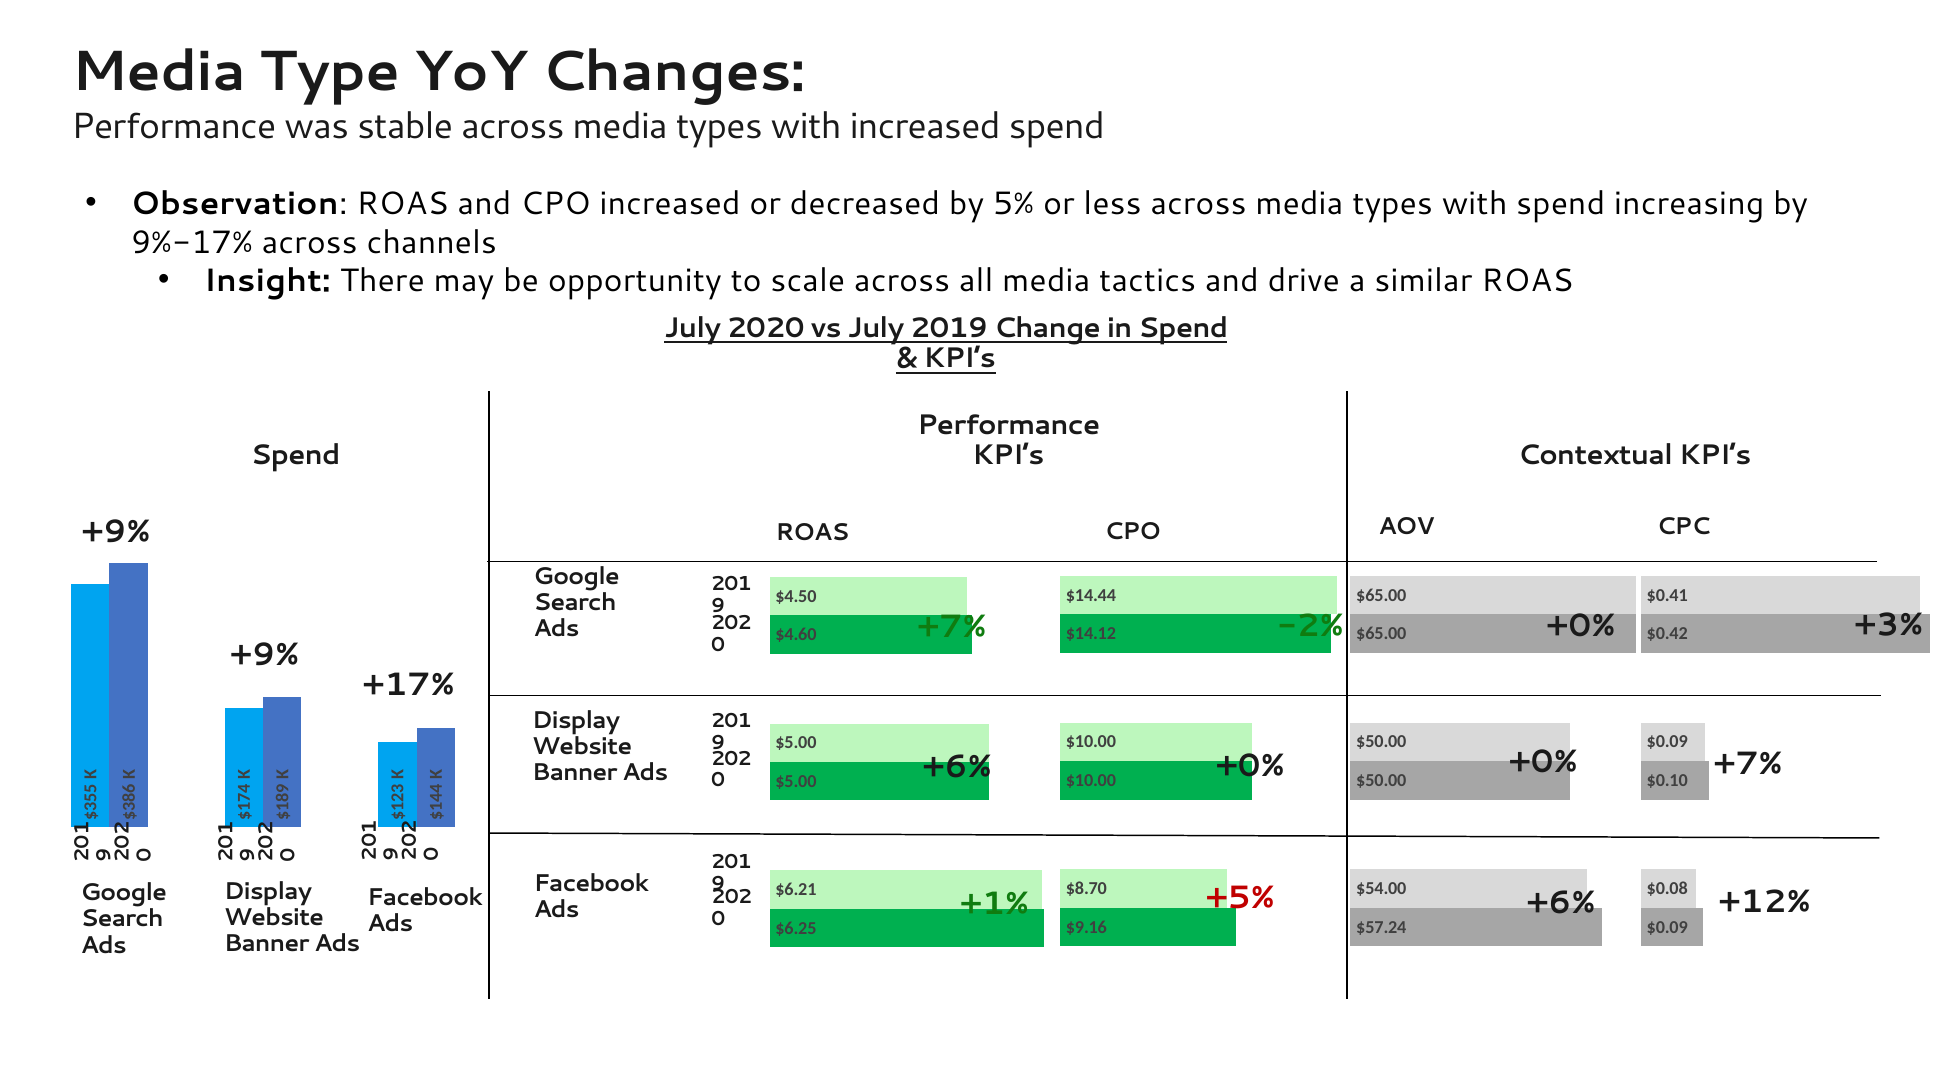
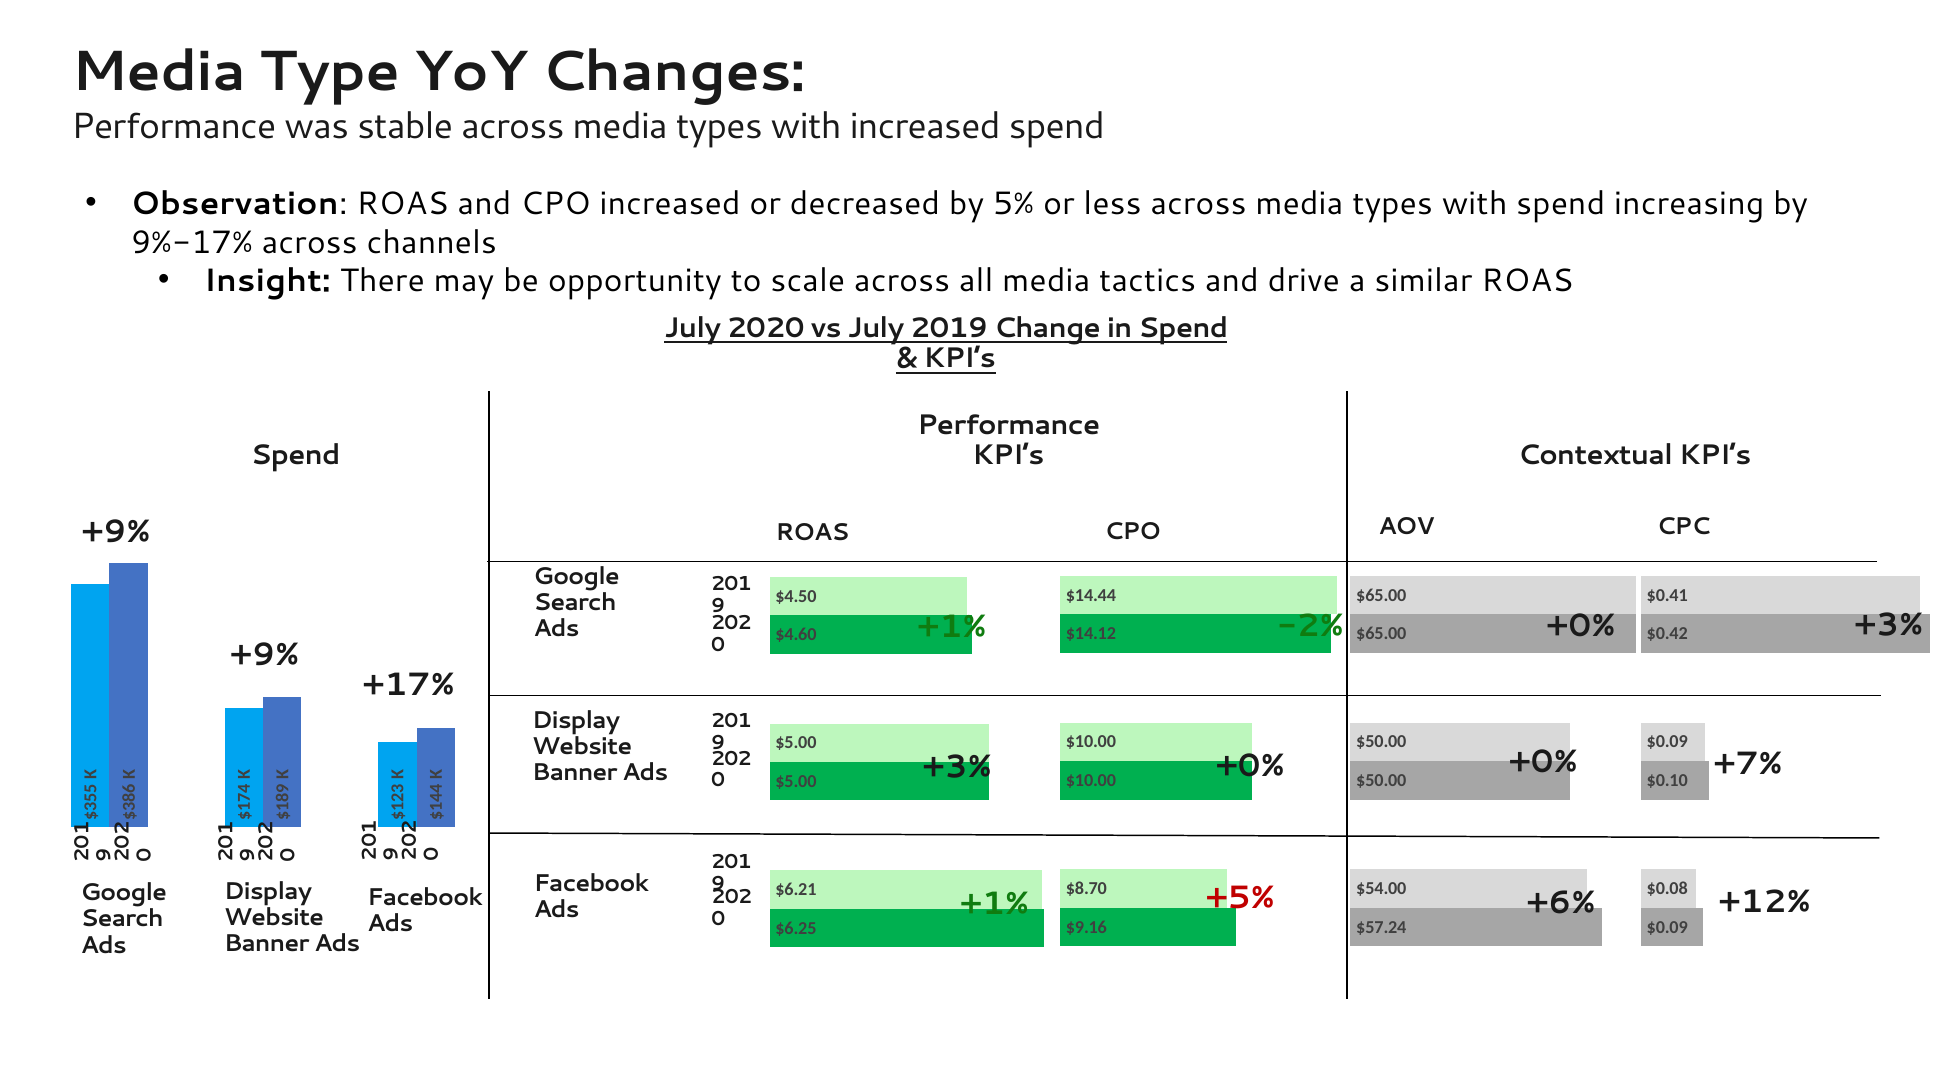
+7% at (952, 627): +7% -> +1%
+6% at (957, 768): +6% -> +3%
